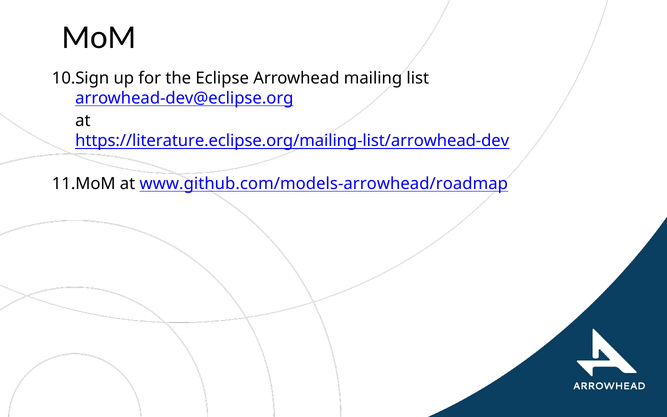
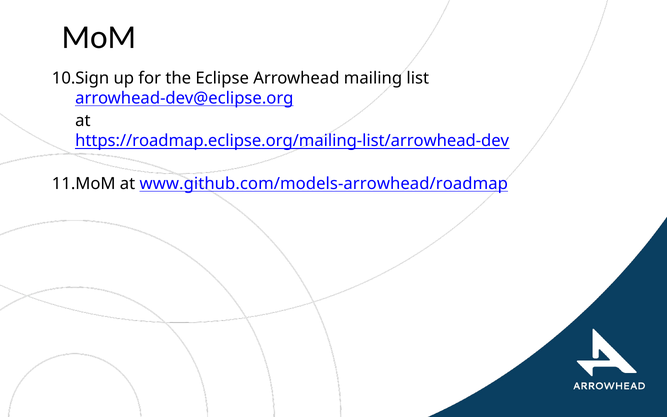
https://literature.eclipse.org/mailing-list/arrowhead-dev: https://literature.eclipse.org/mailing-list/arrowhead-dev -> https://roadmap.eclipse.org/mailing-list/arrowhead-dev
